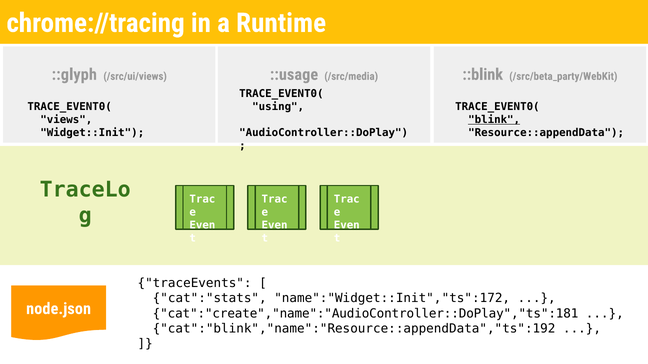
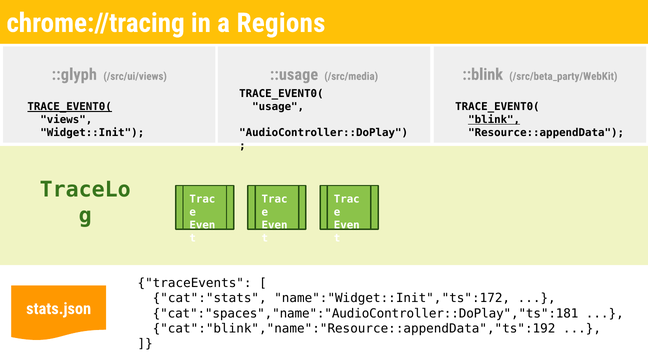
Runtime: Runtime -> Regions
TRACE_EVENT0( at (70, 107) underline: none -> present
using: using -> usage
node.json: node.json -> stats.json
cat":"create","name":"AudioController::DoPlay","ts":181: cat":"create","name":"AudioController::DoPlay","ts":181 -> cat":"spaces","name":"AudioController::DoPlay","ts":181
